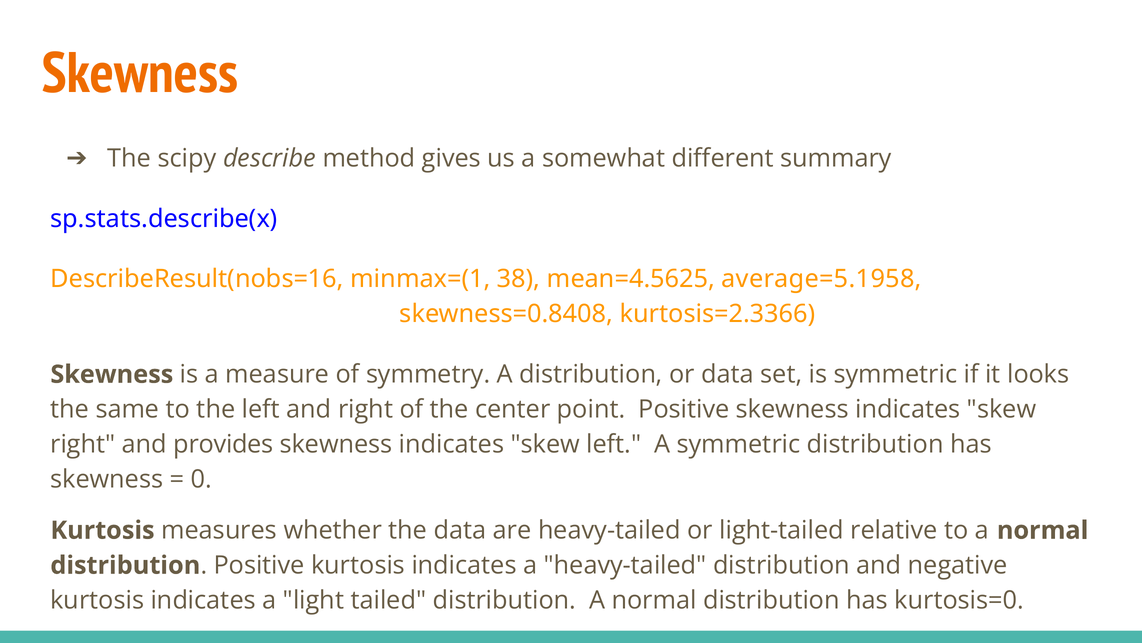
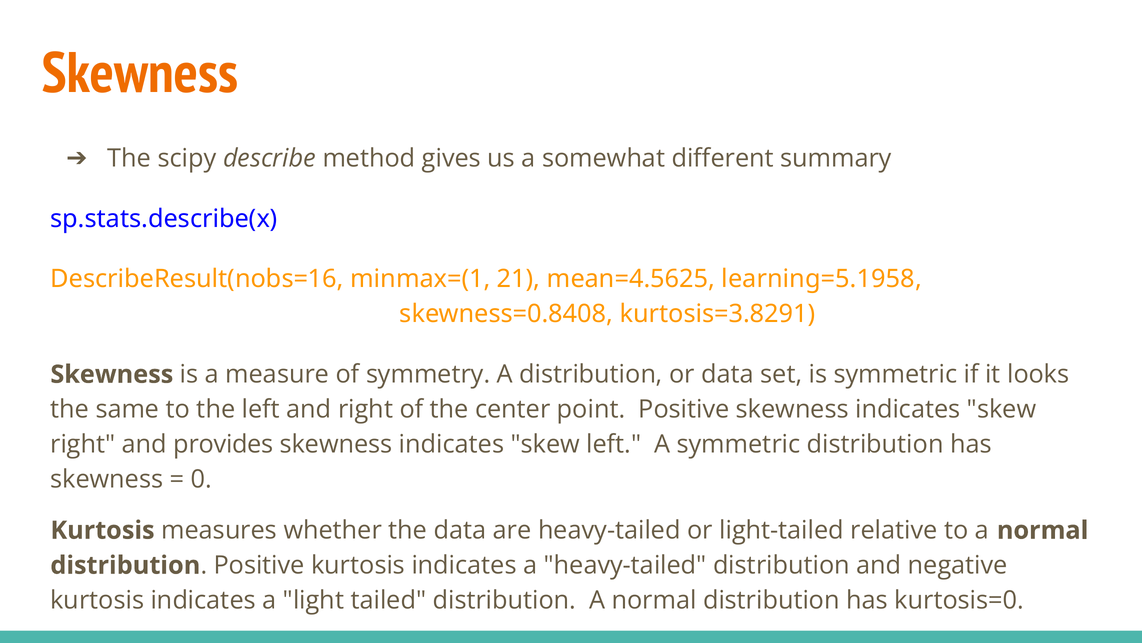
38: 38 -> 21
average=5.1958: average=5.1958 -> learning=5.1958
kurtosis=2.3366: kurtosis=2.3366 -> kurtosis=3.8291
